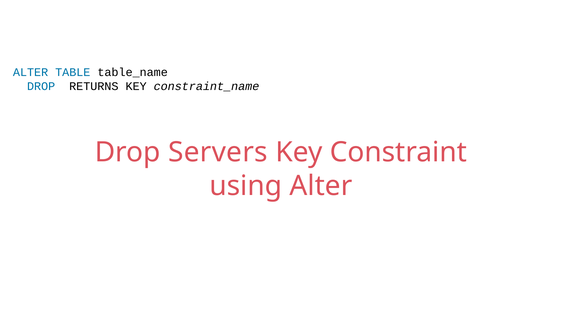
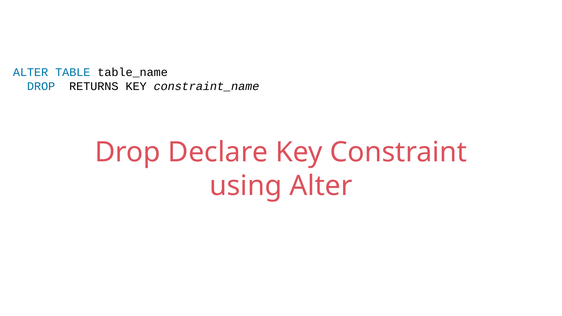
Servers: Servers -> Declare
